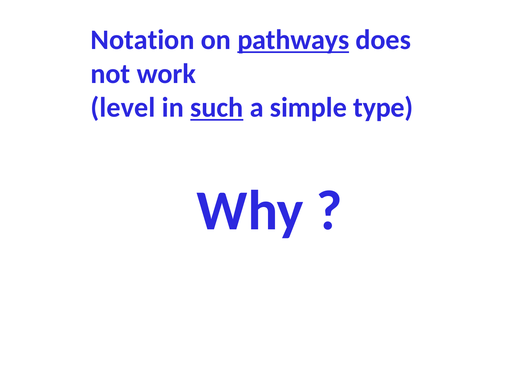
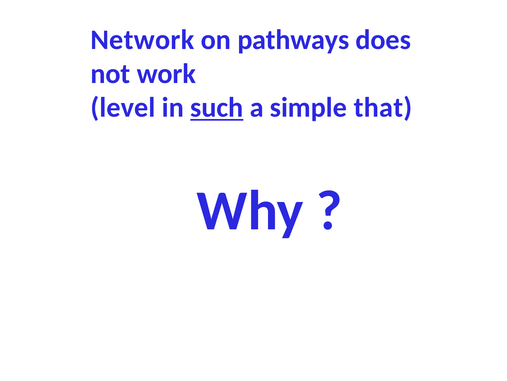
Notation: Notation -> Network
pathways underline: present -> none
type: type -> that
